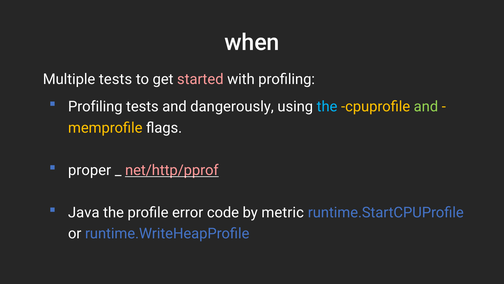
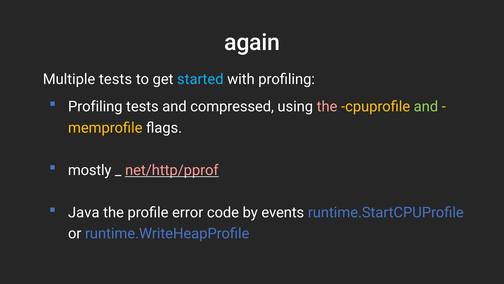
when: when -> again
started colour: pink -> light blue
dangerously: dangerously -> compressed
the at (327, 107) colour: light blue -> pink
proper: proper -> mostly
metric: metric -> events
